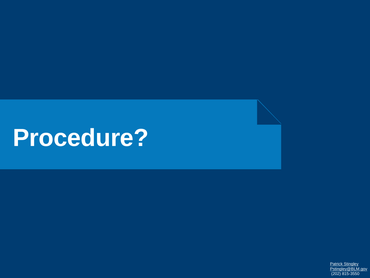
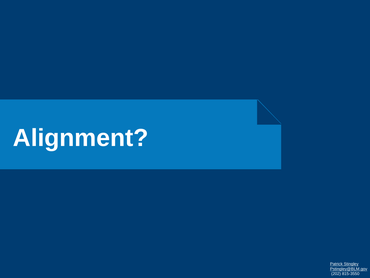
Procedure: Procedure -> Alignment
